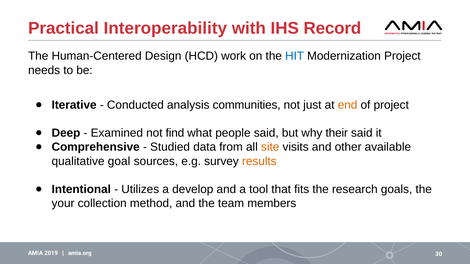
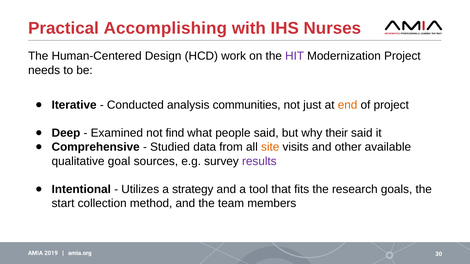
Interoperability: Interoperability -> Accomplishing
Record: Record -> Nurses
HIT colour: blue -> purple
results colour: orange -> purple
develop: develop -> strategy
your: your -> start
